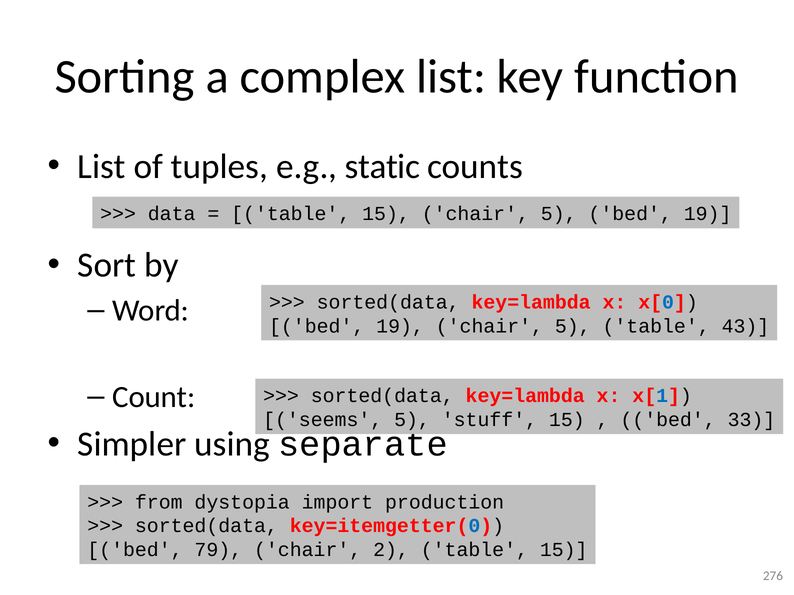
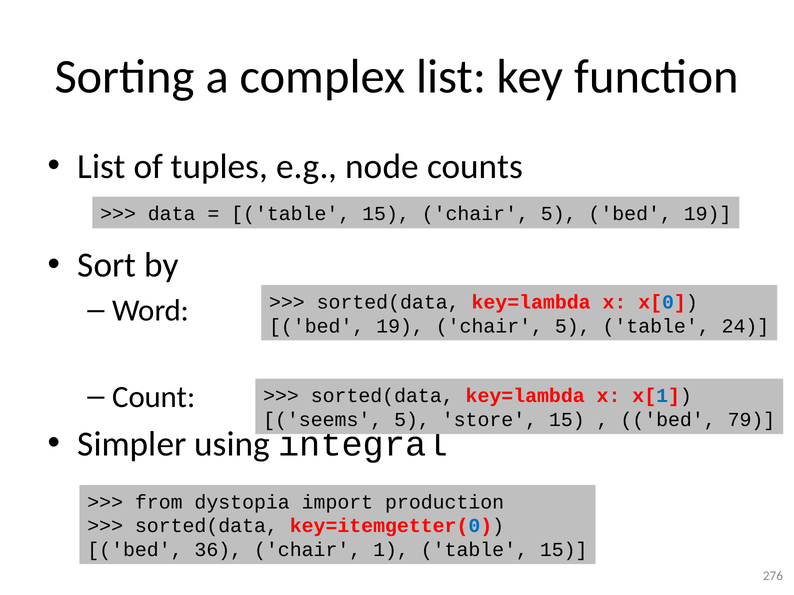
static: static -> node
43: 43 -> 24
stuff: stuff -> store
33: 33 -> 79
separate: separate -> integral
79: 79 -> 36
2: 2 -> 1
